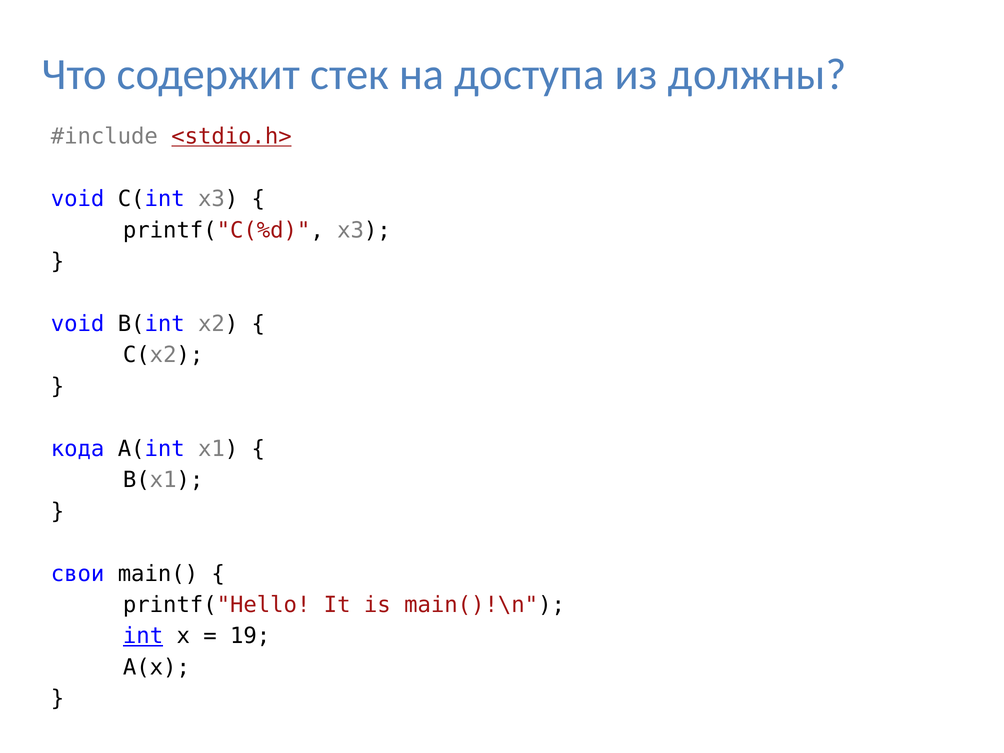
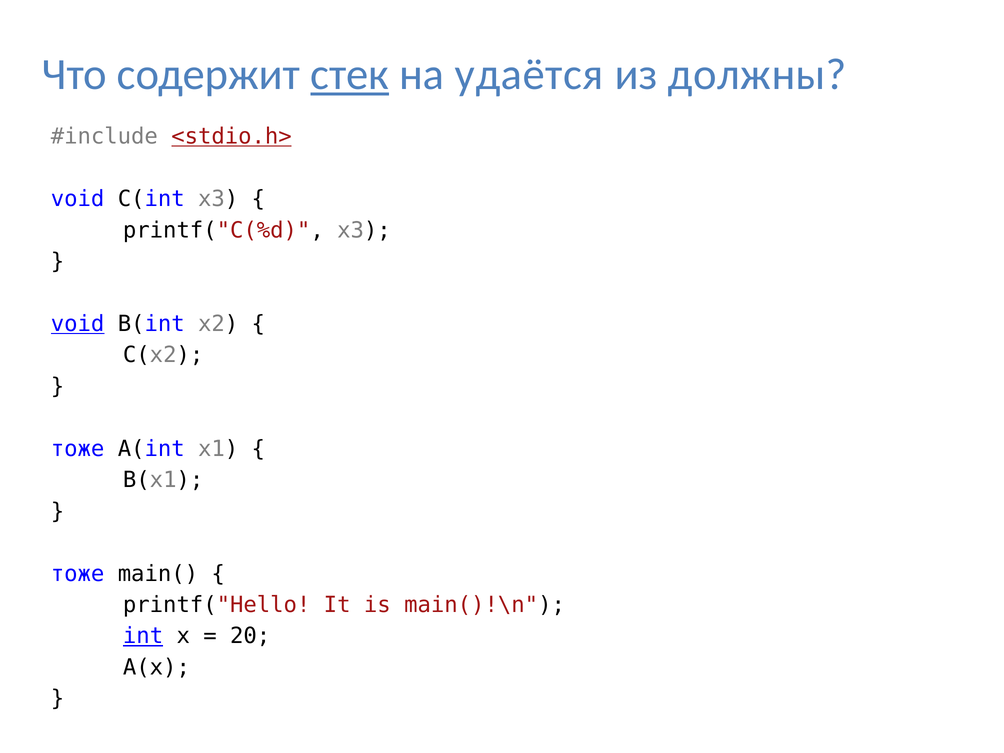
стек underline: none -> present
доступа: доступа -> удаётся
void at (78, 324) underline: none -> present
кода at (78, 449): кода -> тоже
свои at (78, 574): свои -> тоже
19: 19 -> 20
